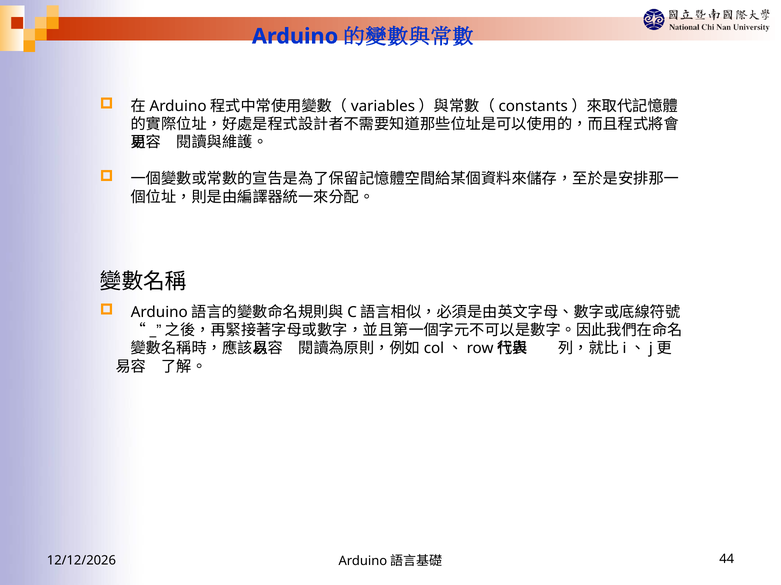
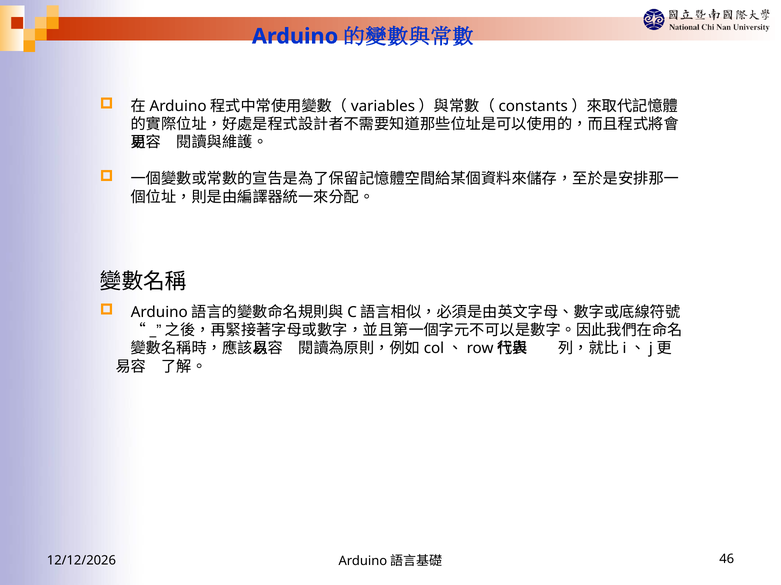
44: 44 -> 46
